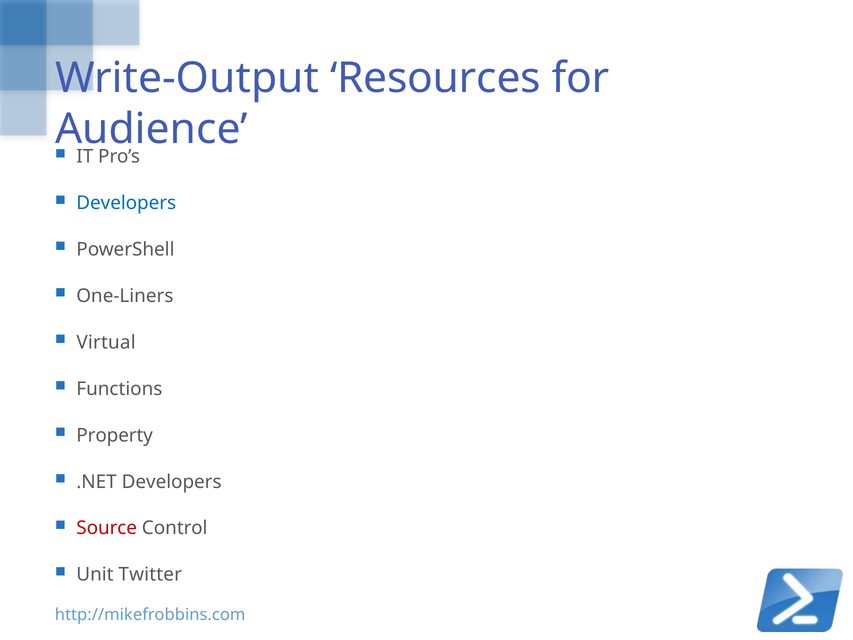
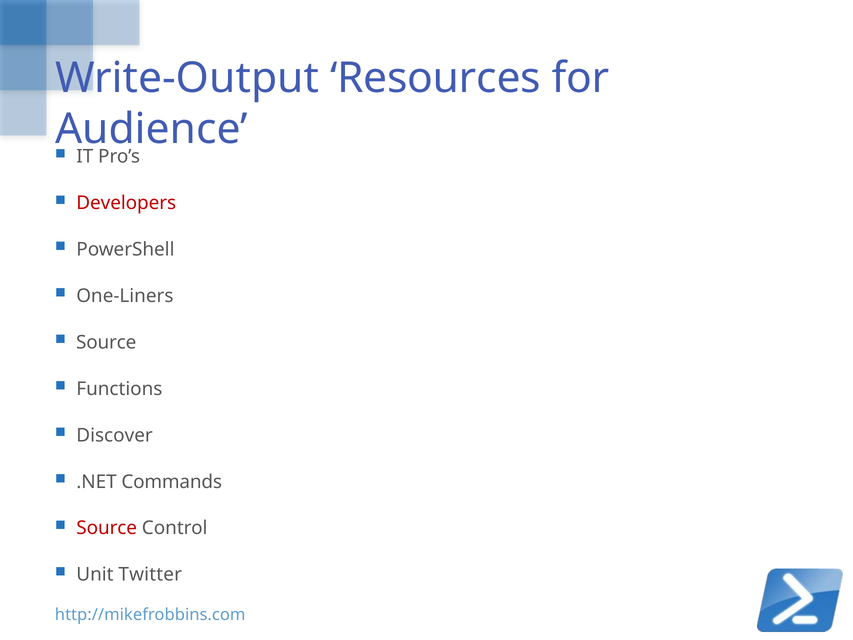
Developers at (126, 203) colour: blue -> red
Virtual at (106, 342): Virtual -> Source
Property: Property -> Discover
.NET Developers: Developers -> Commands
